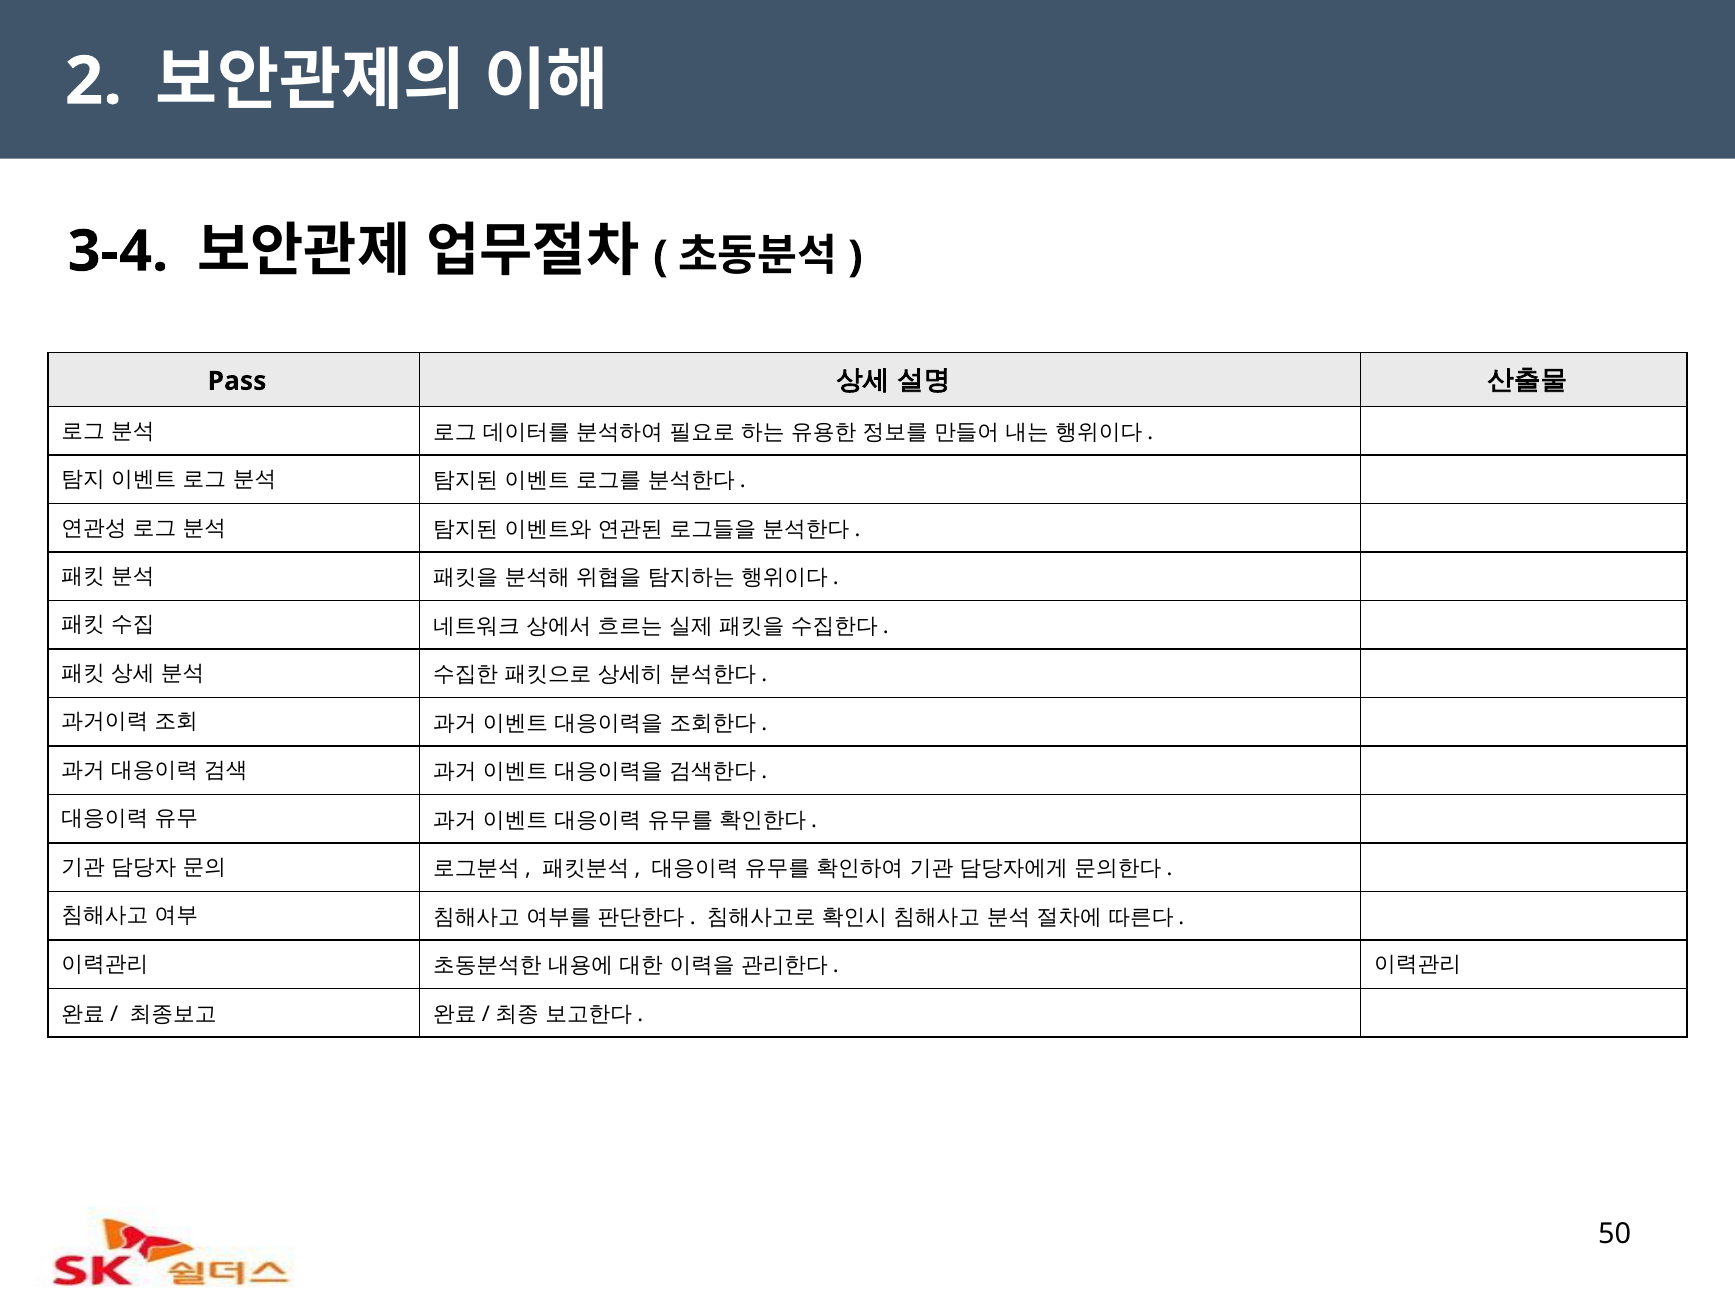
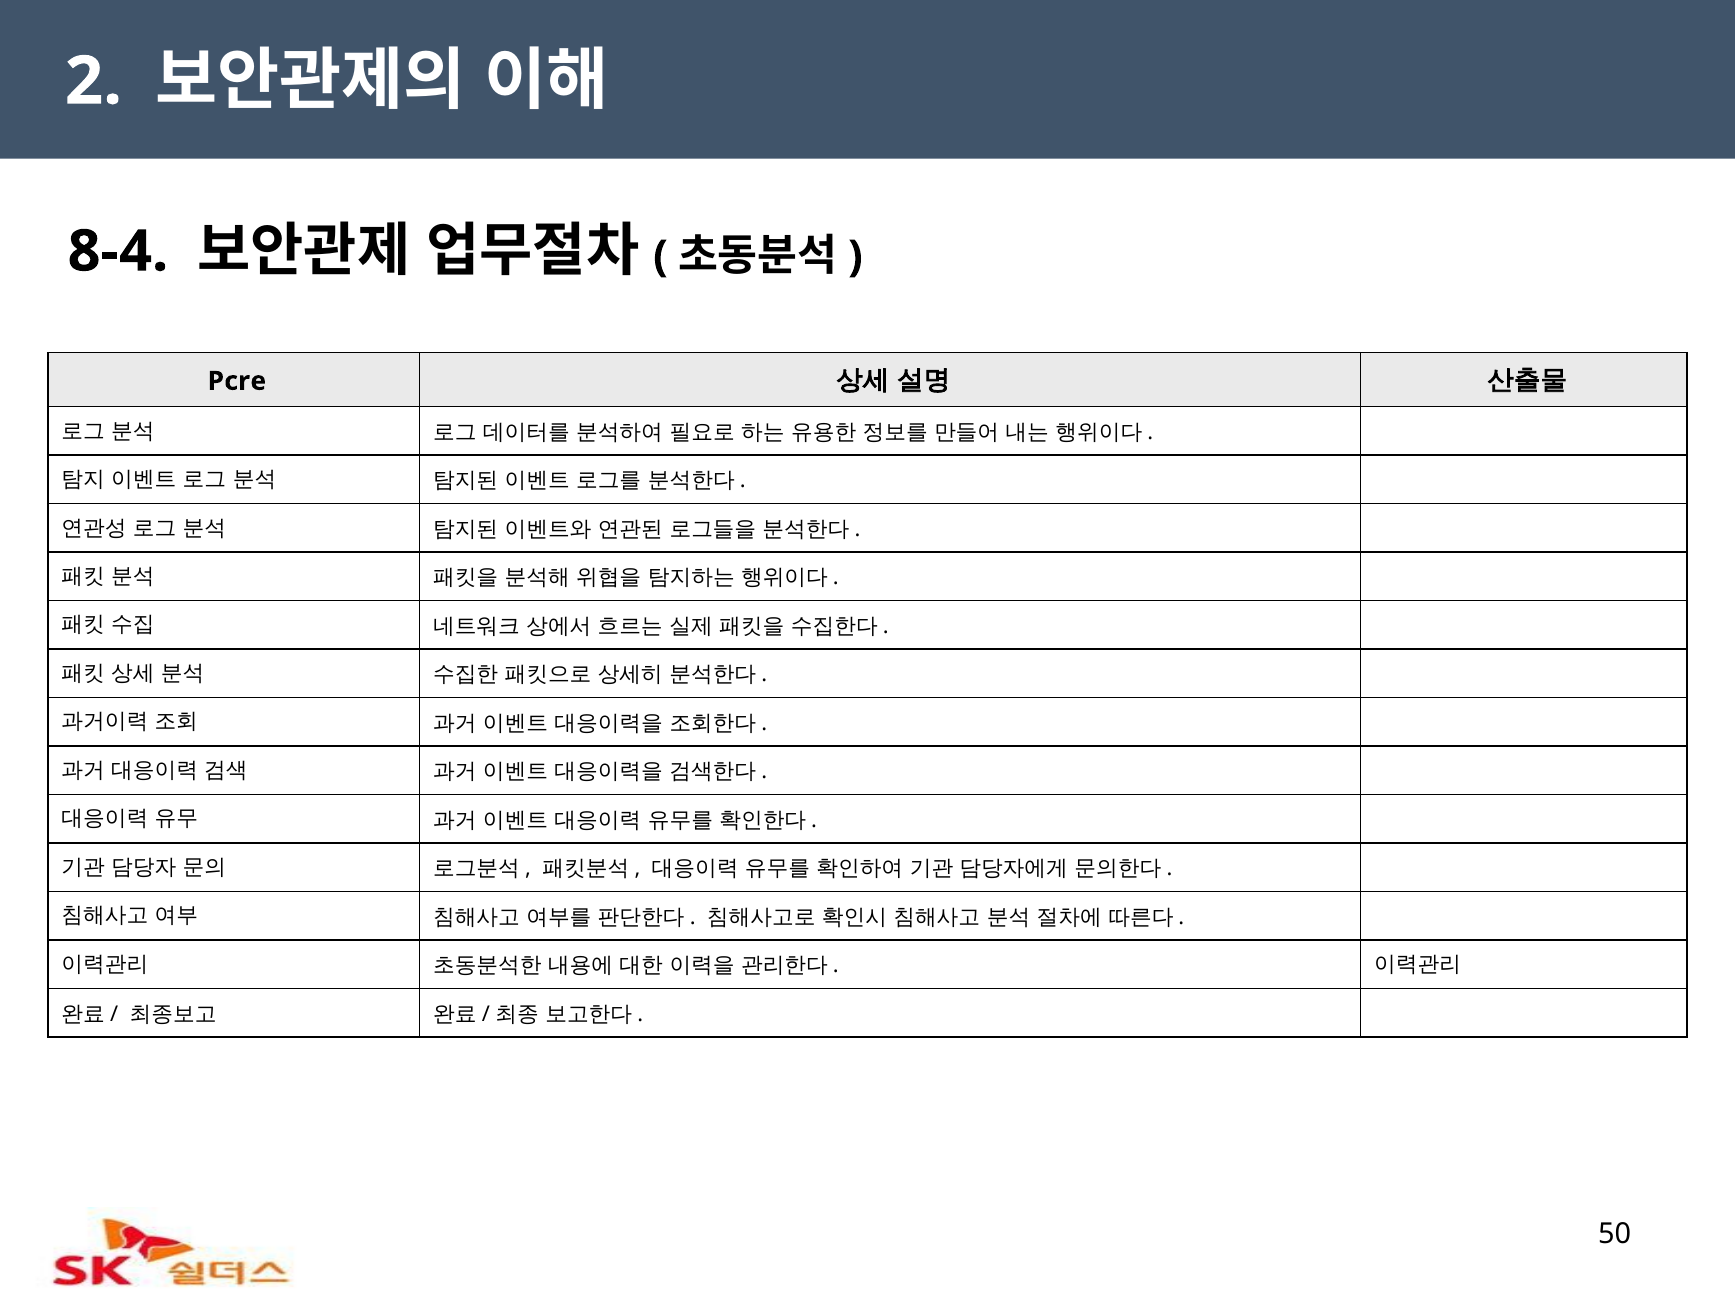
3-4: 3-4 -> 8-4
Pass: Pass -> Pcre
